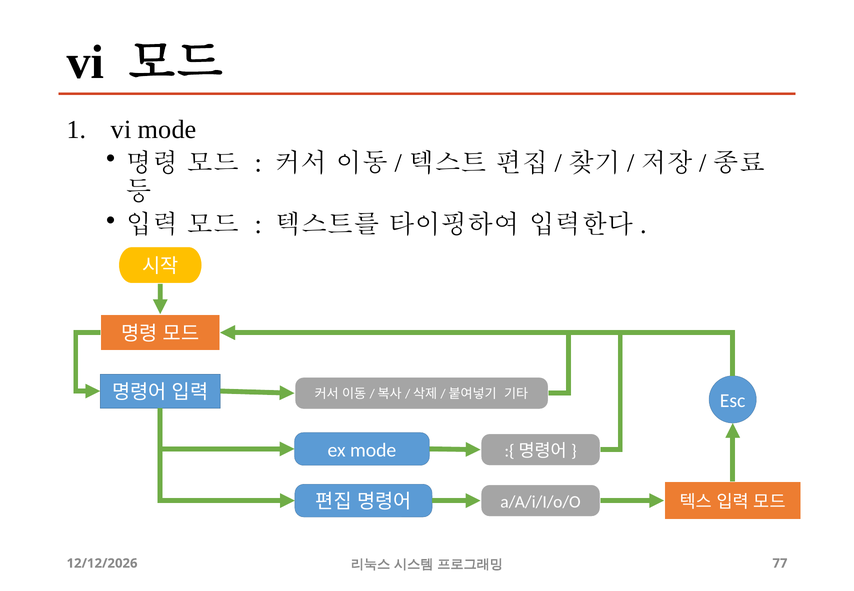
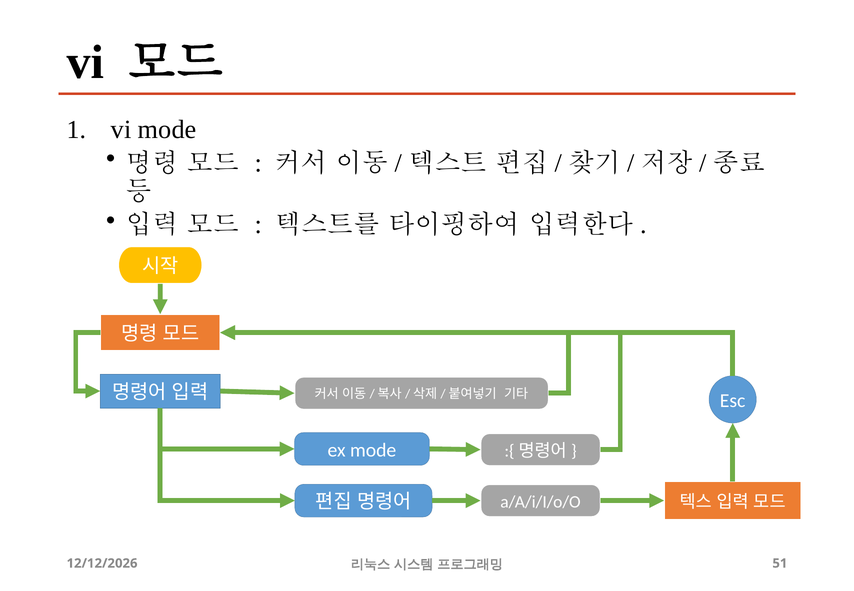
77: 77 -> 51
